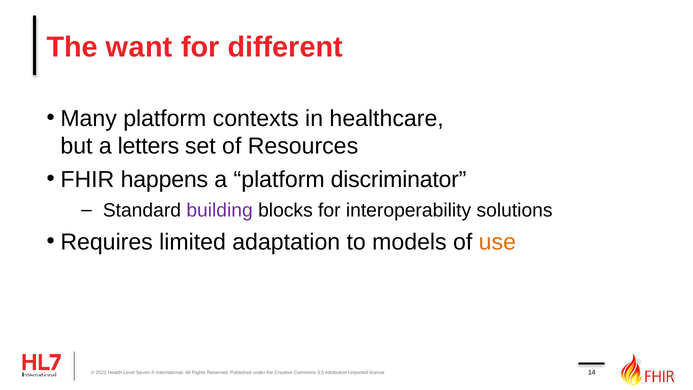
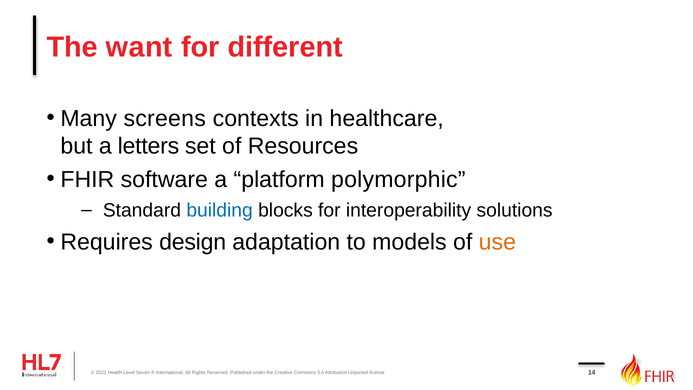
Many platform: platform -> screens
happens: happens -> software
discriminator: discriminator -> polymorphic
building colour: purple -> blue
limited: limited -> design
